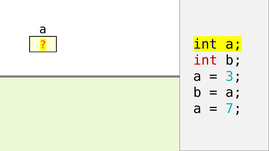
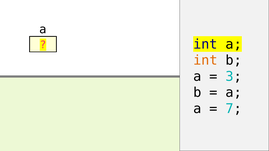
int at (205, 60) colour: red -> orange
